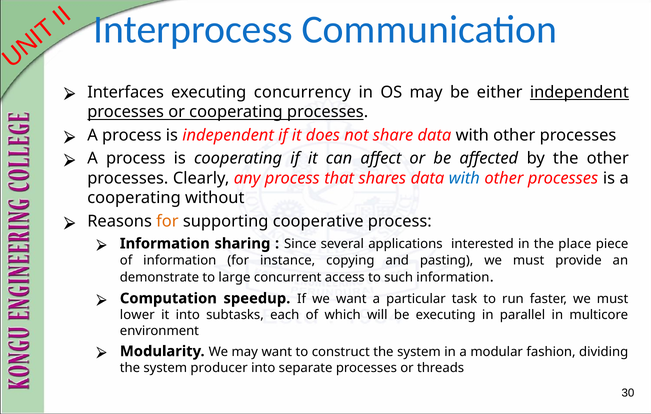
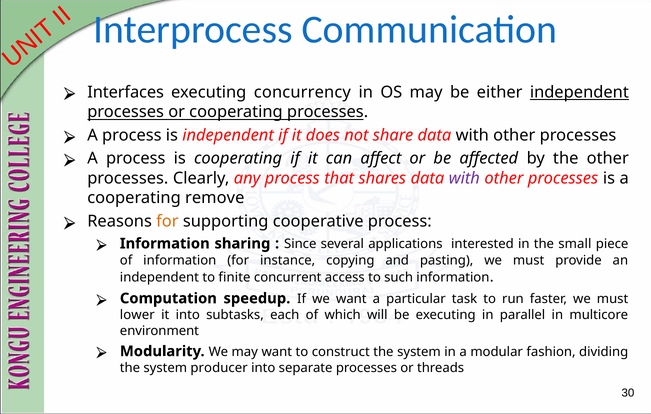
with at (464, 178) colour: blue -> purple
without: without -> remove
place: place -> small
demonstrate at (159, 278): demonstrate -> independent
large: large -> finite
